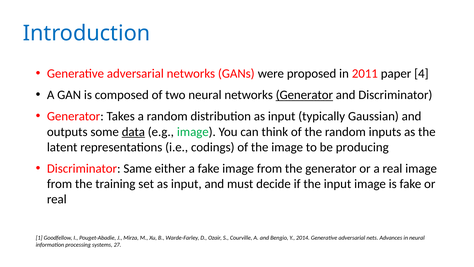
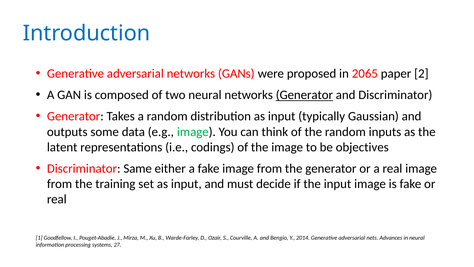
2011: 2011 -> 2065
4: 4 -> 2
data underline: present -> none
producing: producing -> objectives
